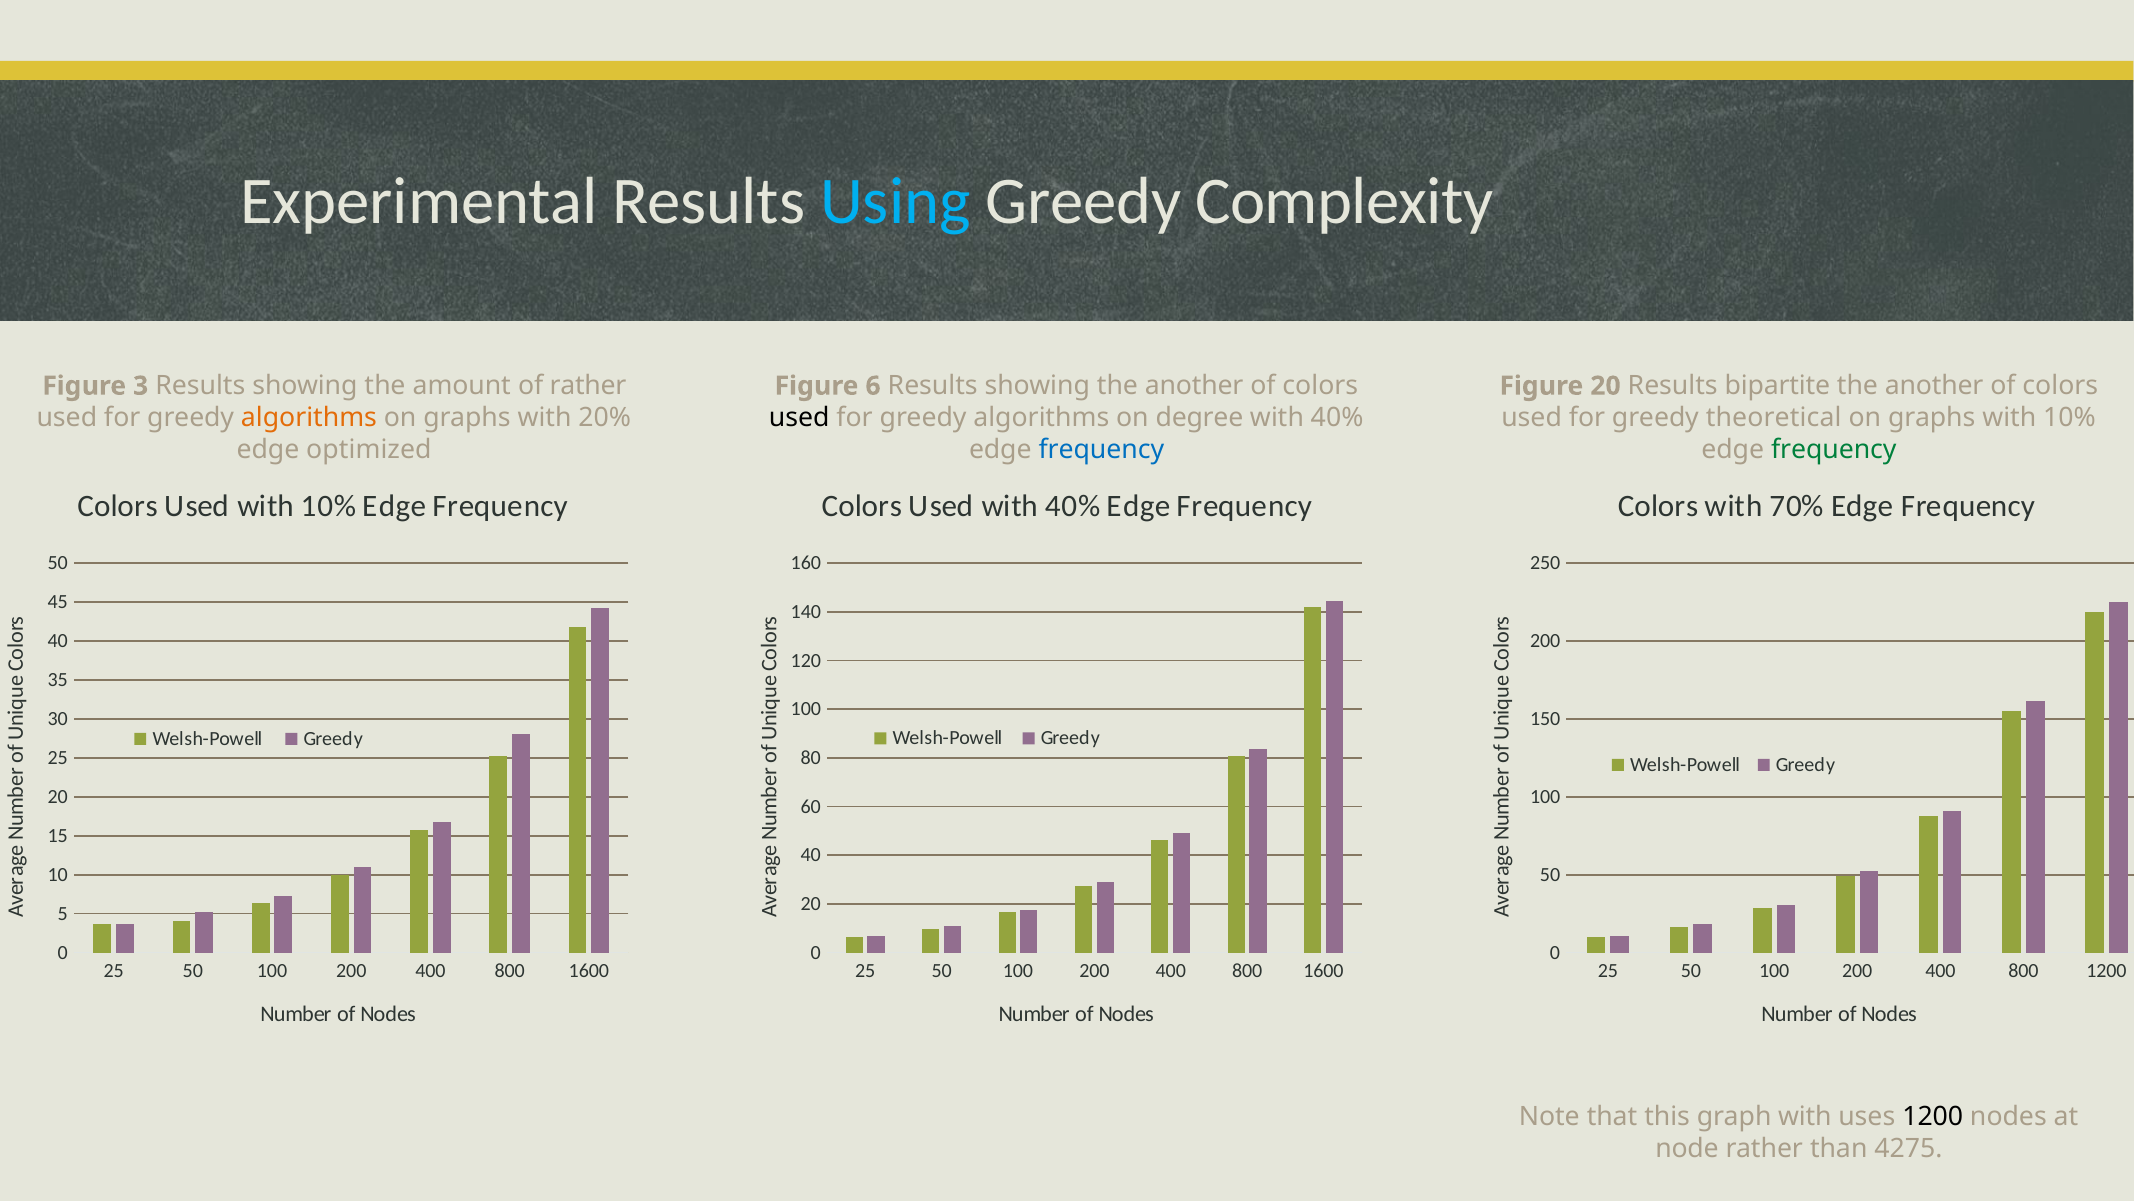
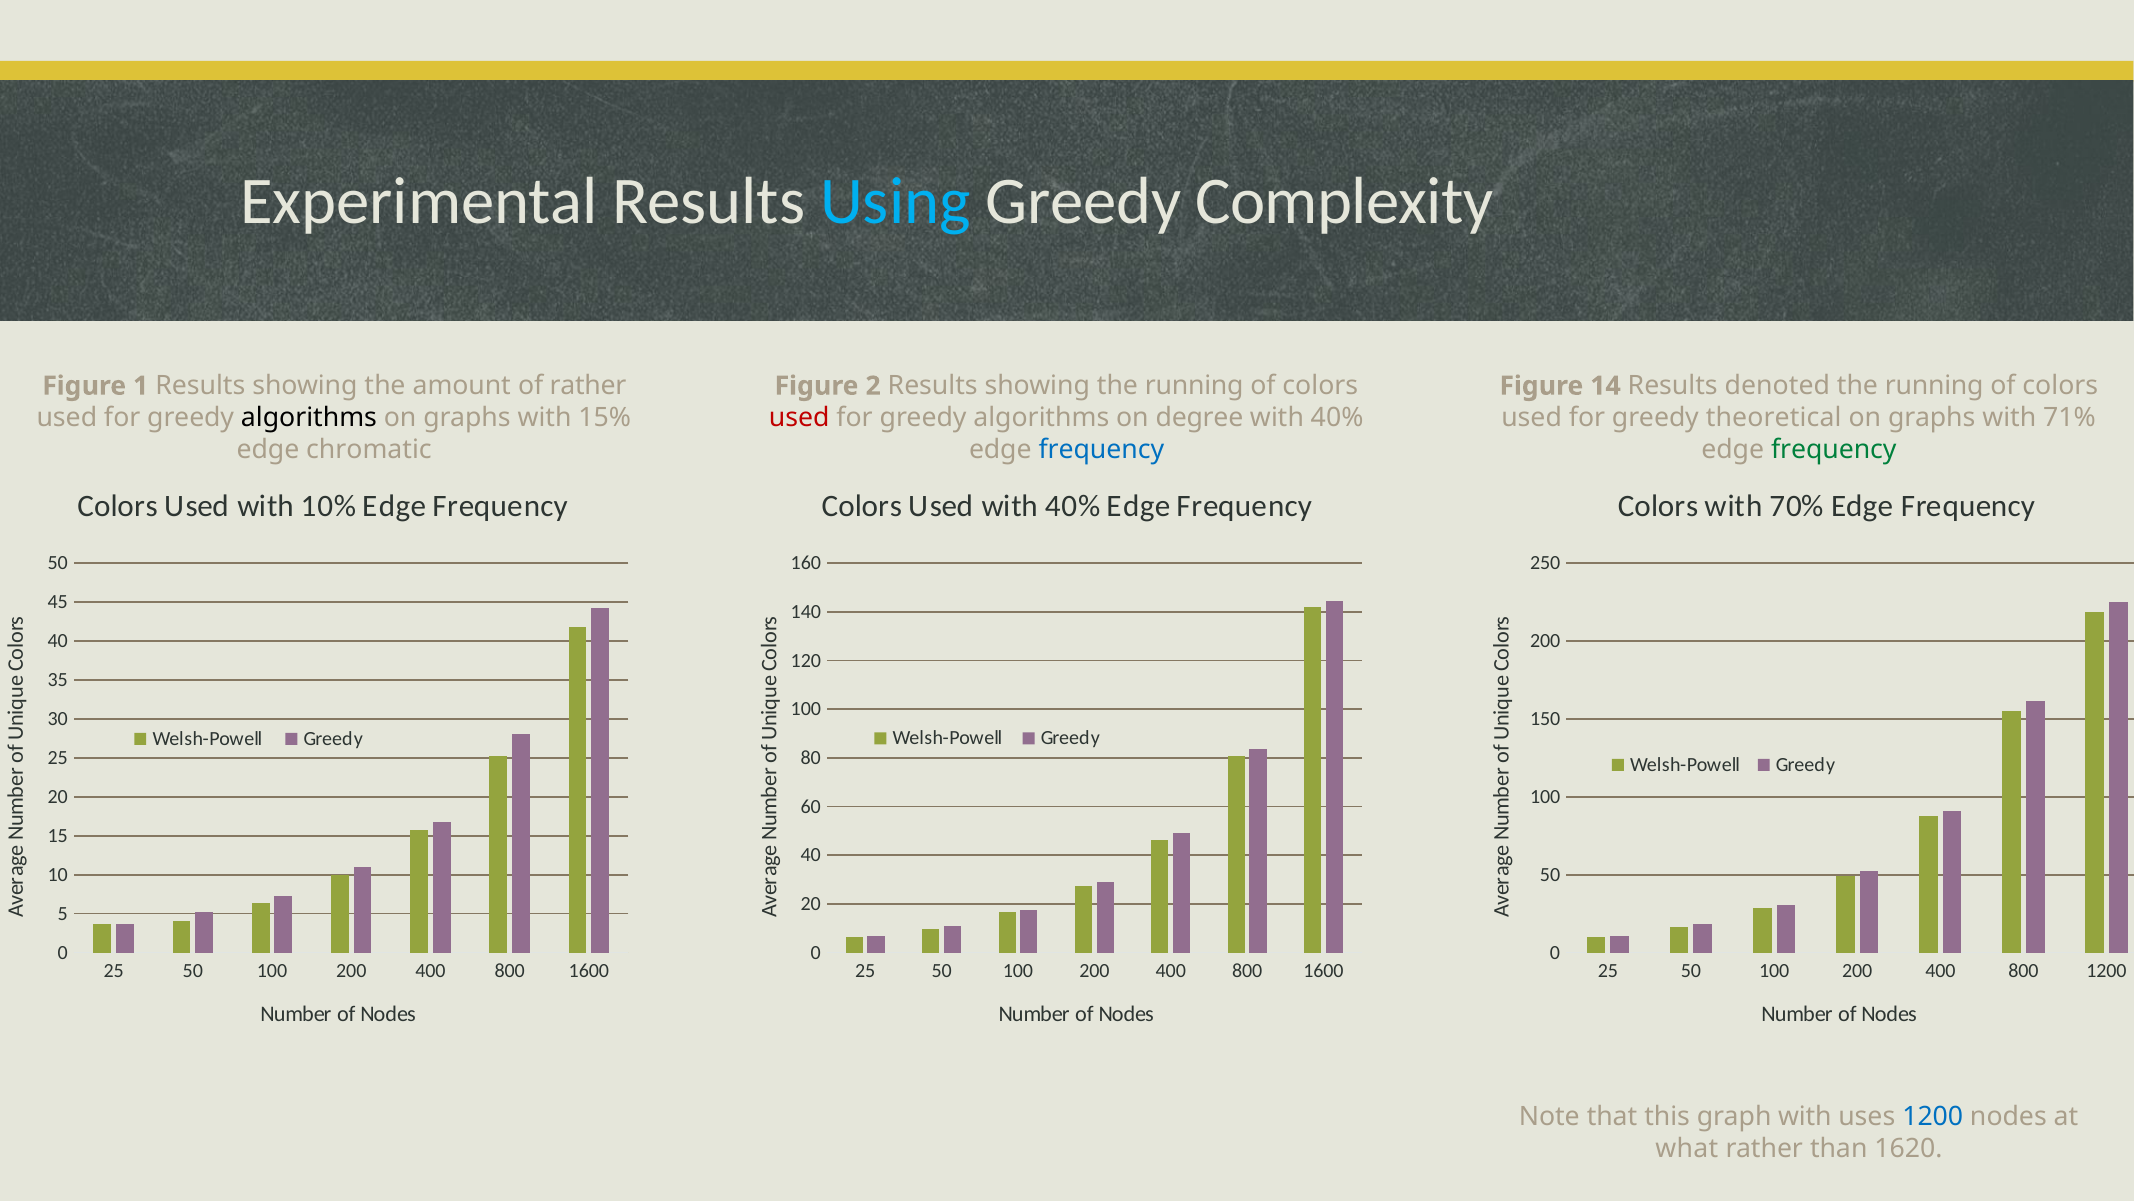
3: 3 -> 1
6: 6 -> 2
showing the another: another -> running
Figure 20: 20 -> 14
bipartite: bipartite -> denoted
another at (1934, 386): another -> running
algorithms at (309, 418) colour: orange -> black
20%: 20% -> 15%
used at (799, 418) colour: black -> red
graphs with 10%: 10% -> 71%
optimized: optimized -> chromatic
1200 at (1933, 1116) colour: black -> blue
node: node -> what
4275: 4275 -> 1620
